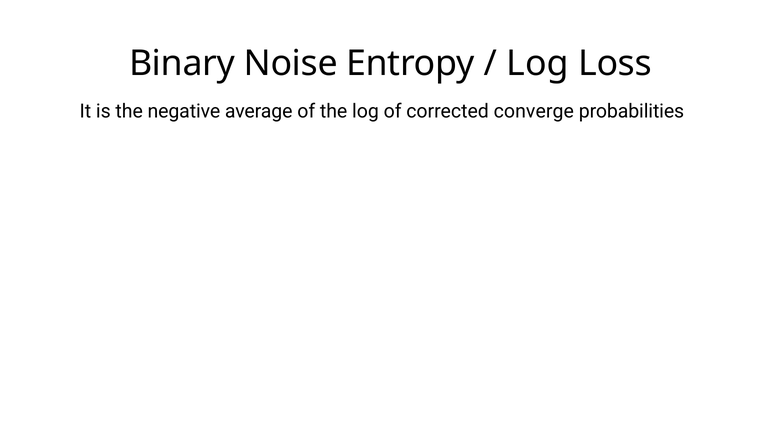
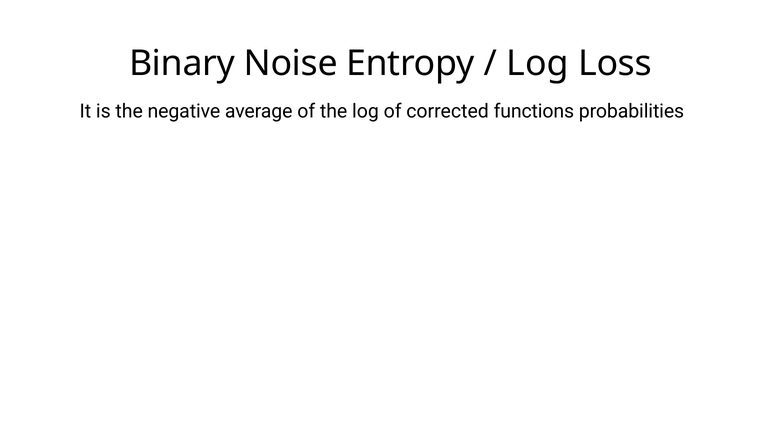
converge: converge -> functions
